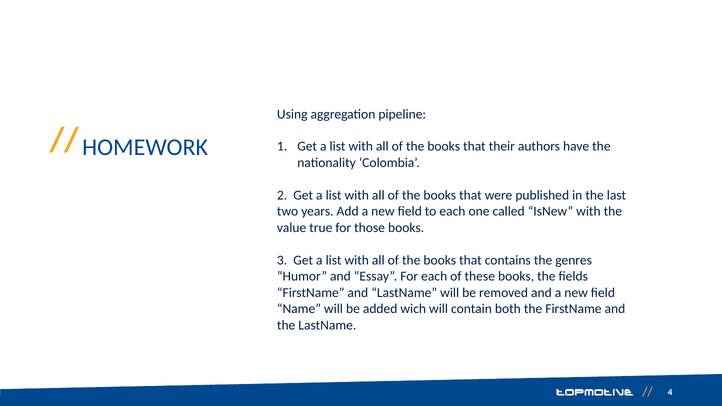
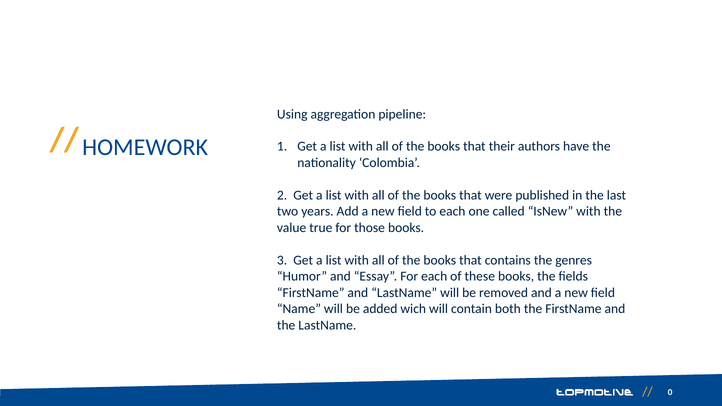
4: 4 -> 0
